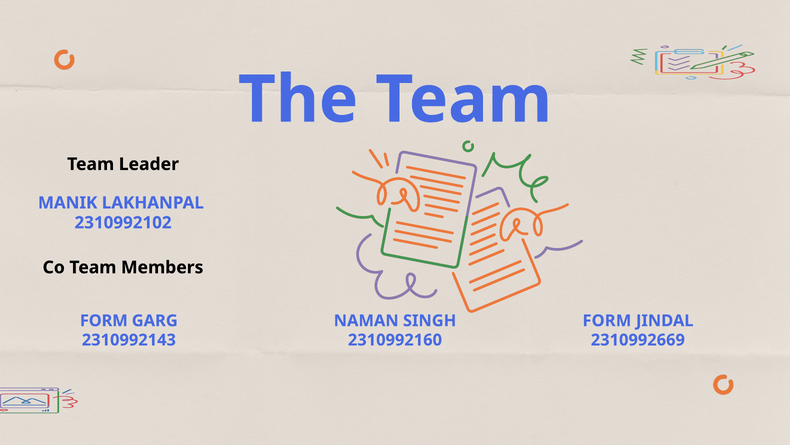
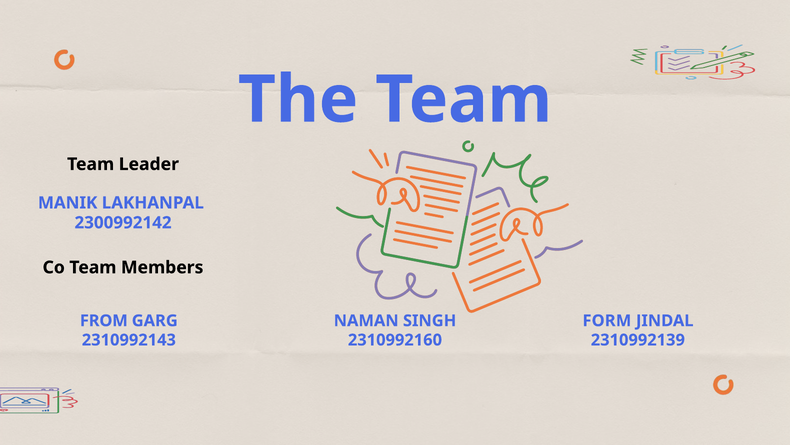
2310992102: 2310992102 -> 2300992142
FORM at (104, 320): FORM -> FROM
2310992669: 2310992669 -> 2310992139
